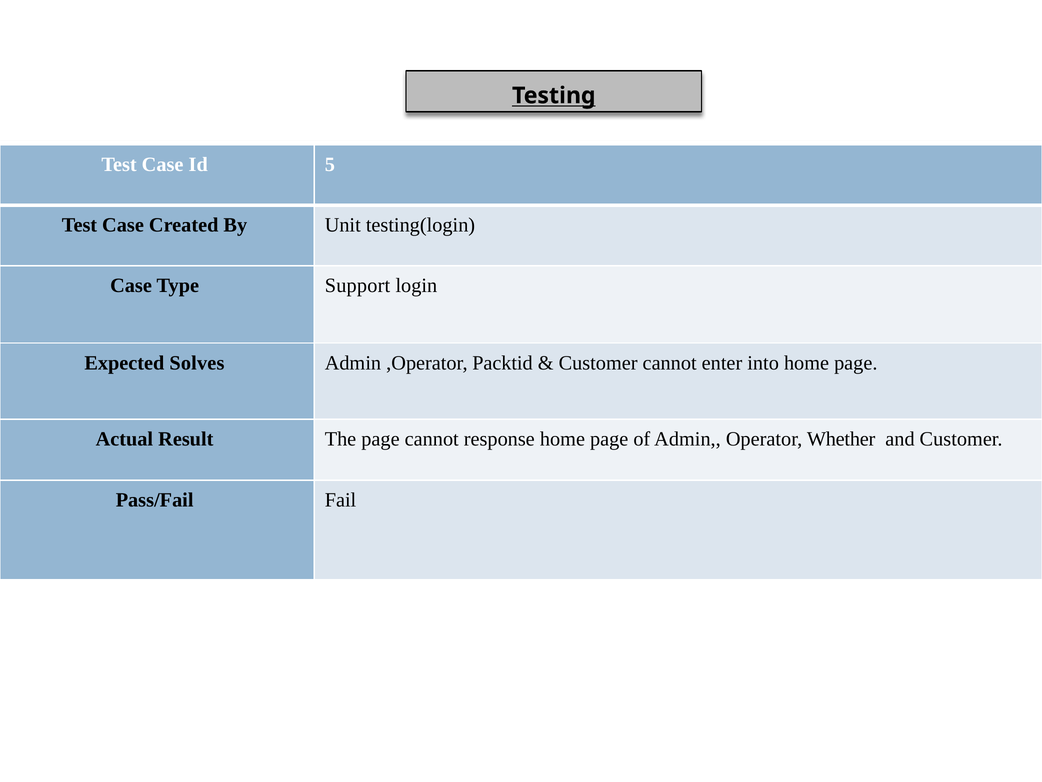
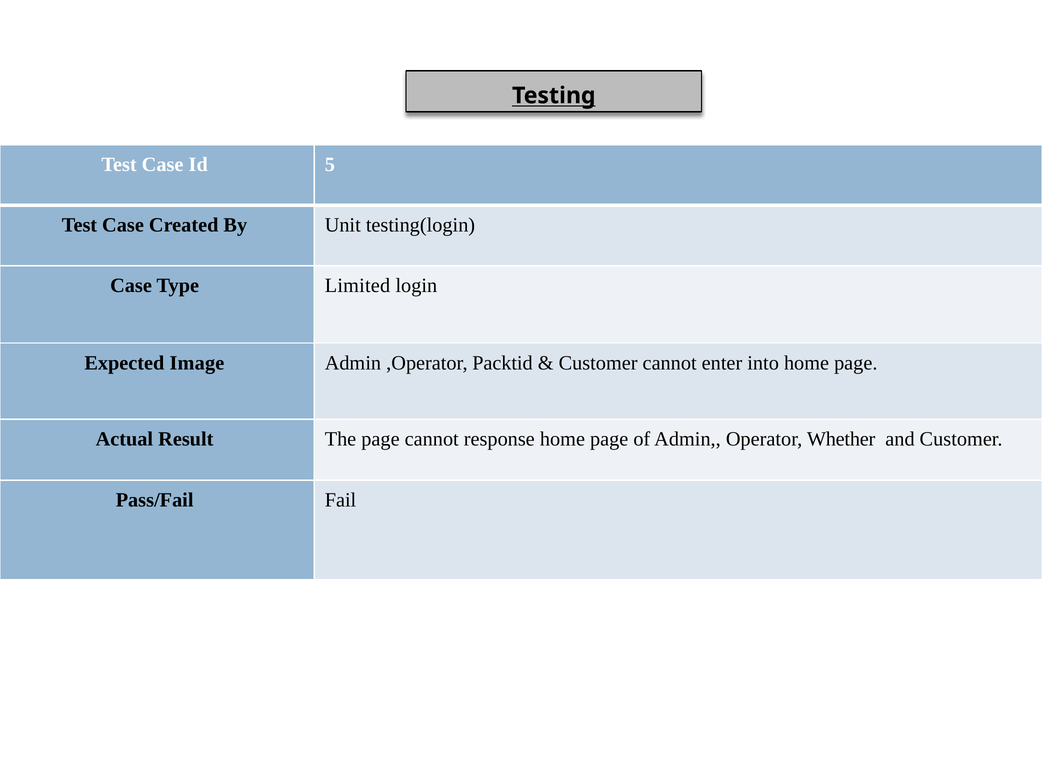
Support: Support -> Limited
Solves: Solves -> Image
